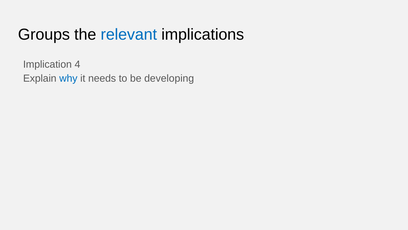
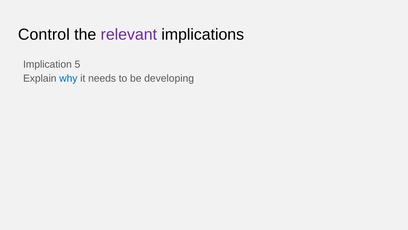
Groups: Groups -> Control
relevant colour: blue -> purple
4: 4 -> 5
